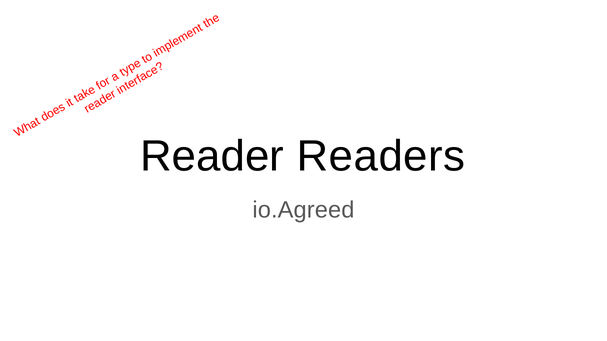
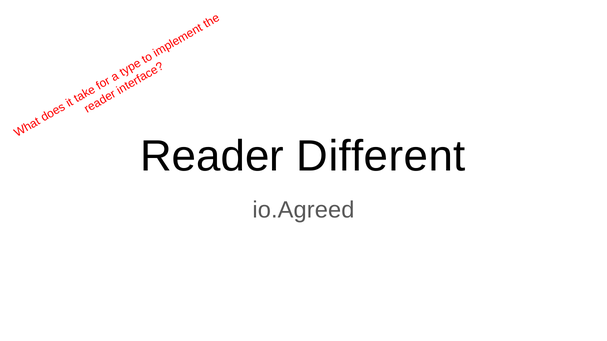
Readers: Readers -> Different
